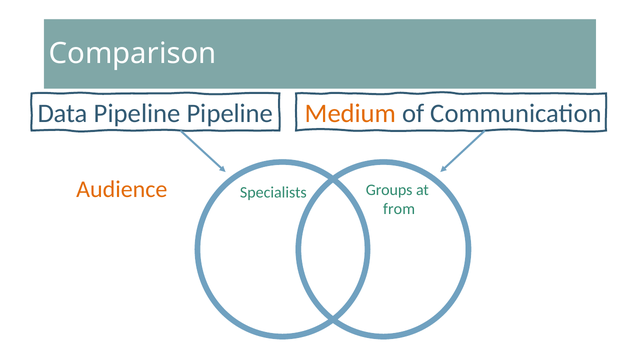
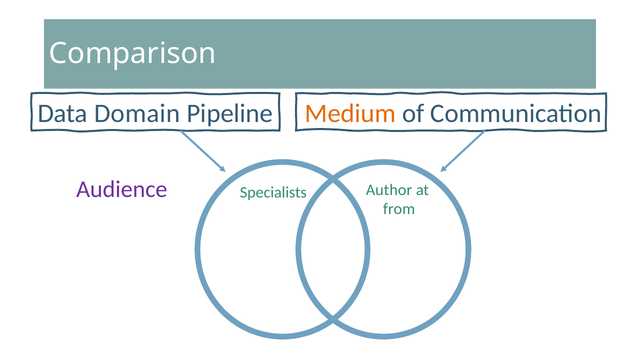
Data Pipeline: Pipeline -> Domain
Audience colour: orange -> purple
Groups: Groups -> Author
